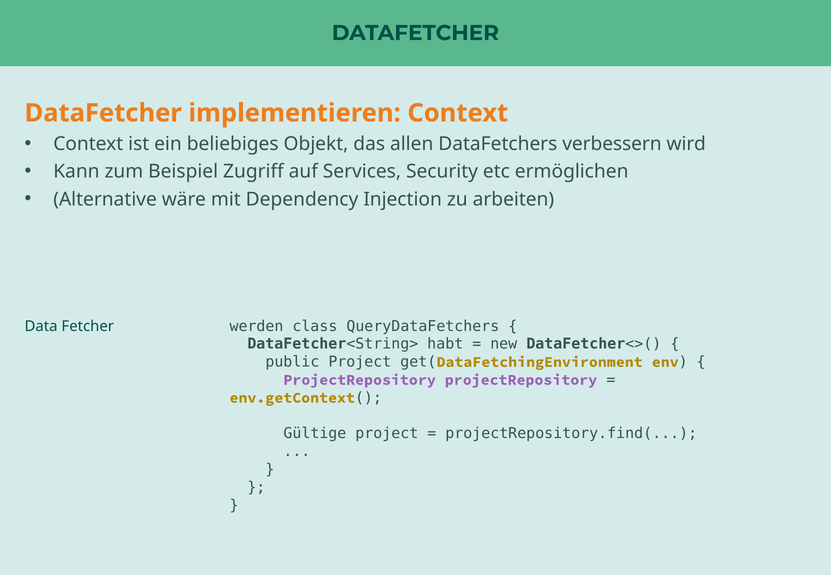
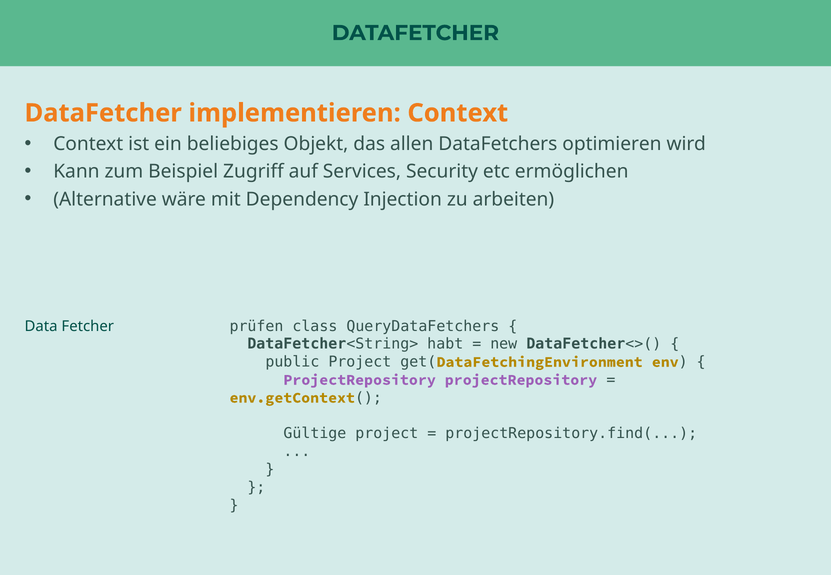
verbessern: verbessern -> optimieren
werden: werden -> prüfen
